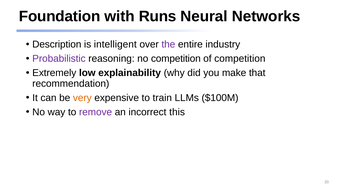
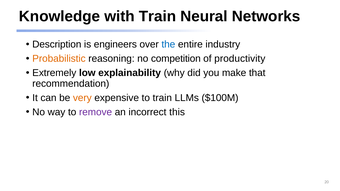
Foundation: Foundation -> Knowledge
with Runs: Runs -> Train
intelligent: intelligent -> engineers
the colour: purple -> blue
Probabilistic colour: purple -> orange
of competition: competition -> productivity
